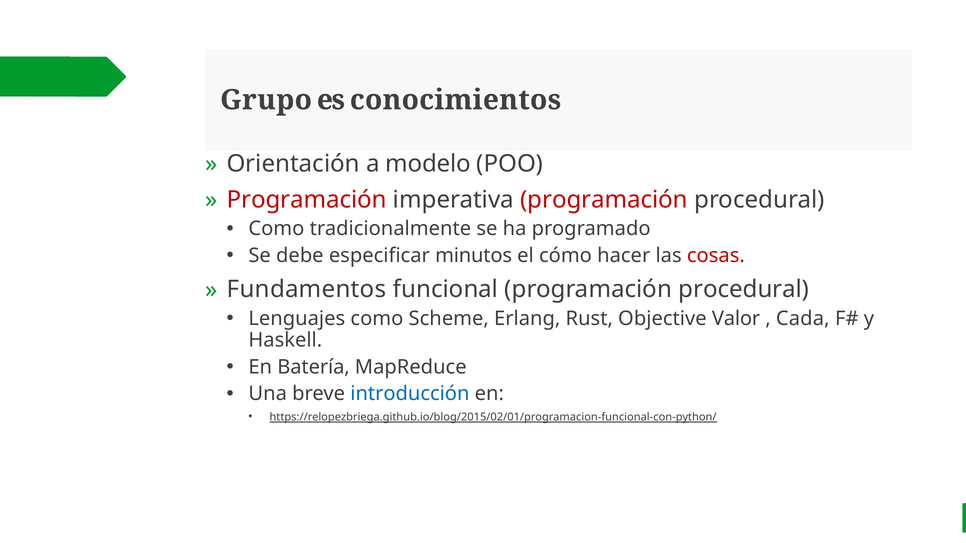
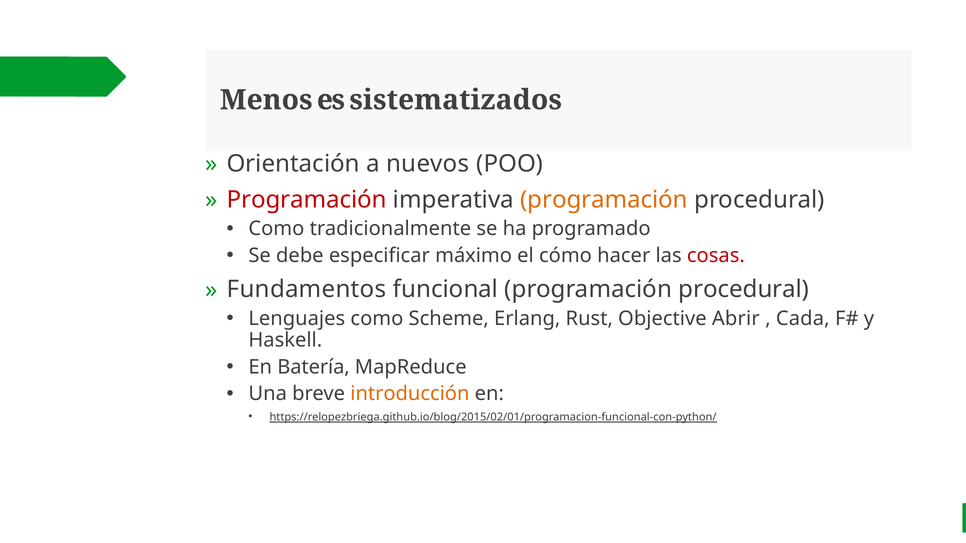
Grupo: Grupo -> Menos
conocimientos: conocimientos -> sistematizados
modelo: modelo -> nuevos
programación at (604, 200) colour: red -> orange
minutos: minutos -> máximo
Valor: Valor -> Abrir
introducción colour: blue -> orange
